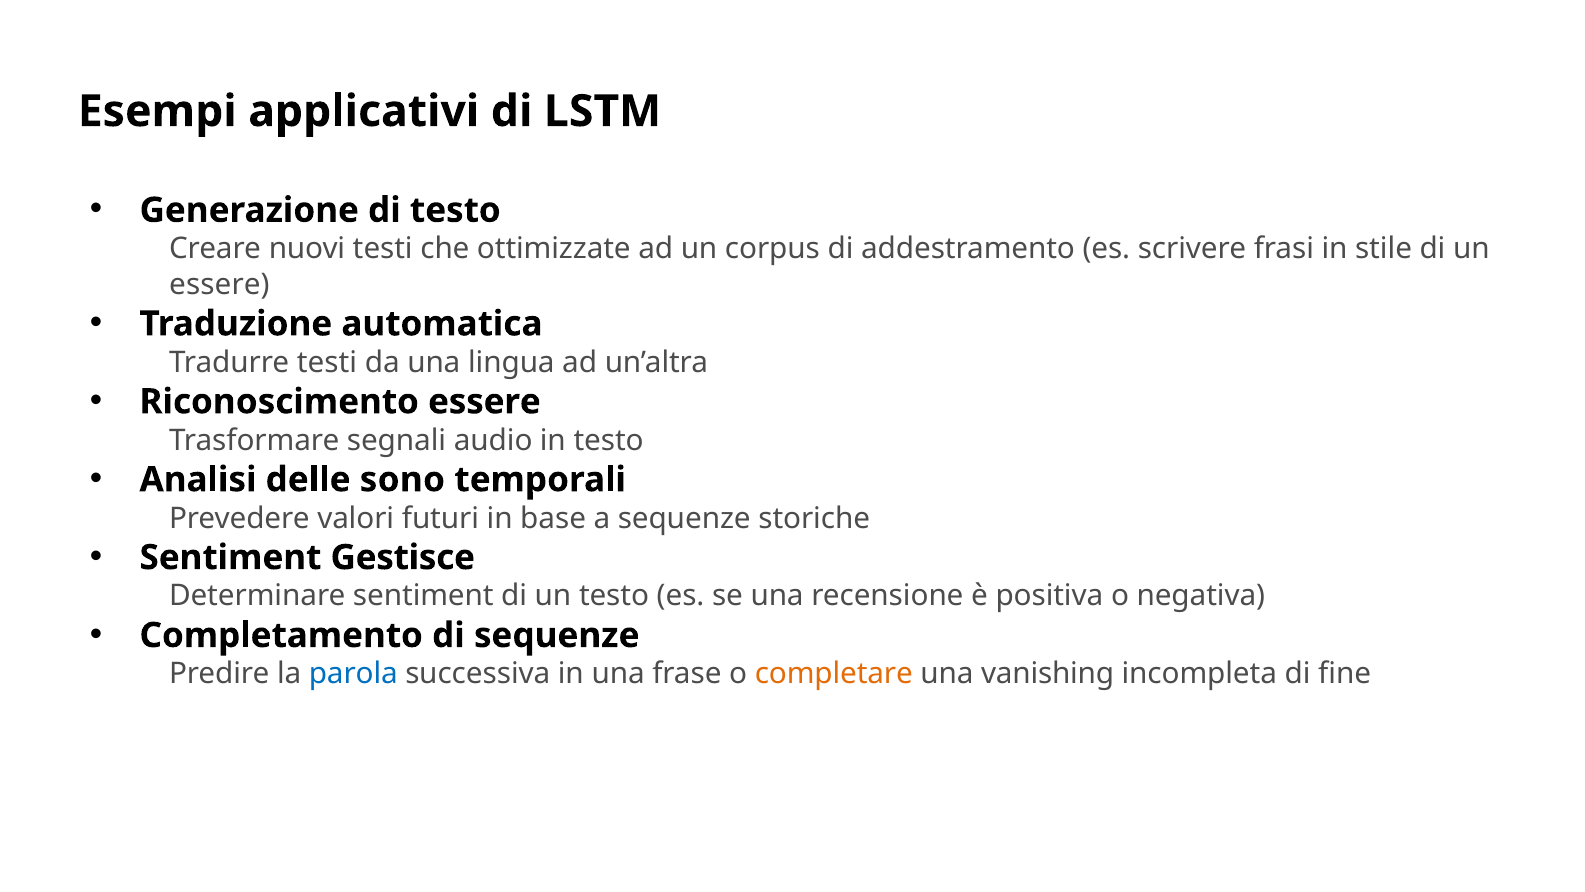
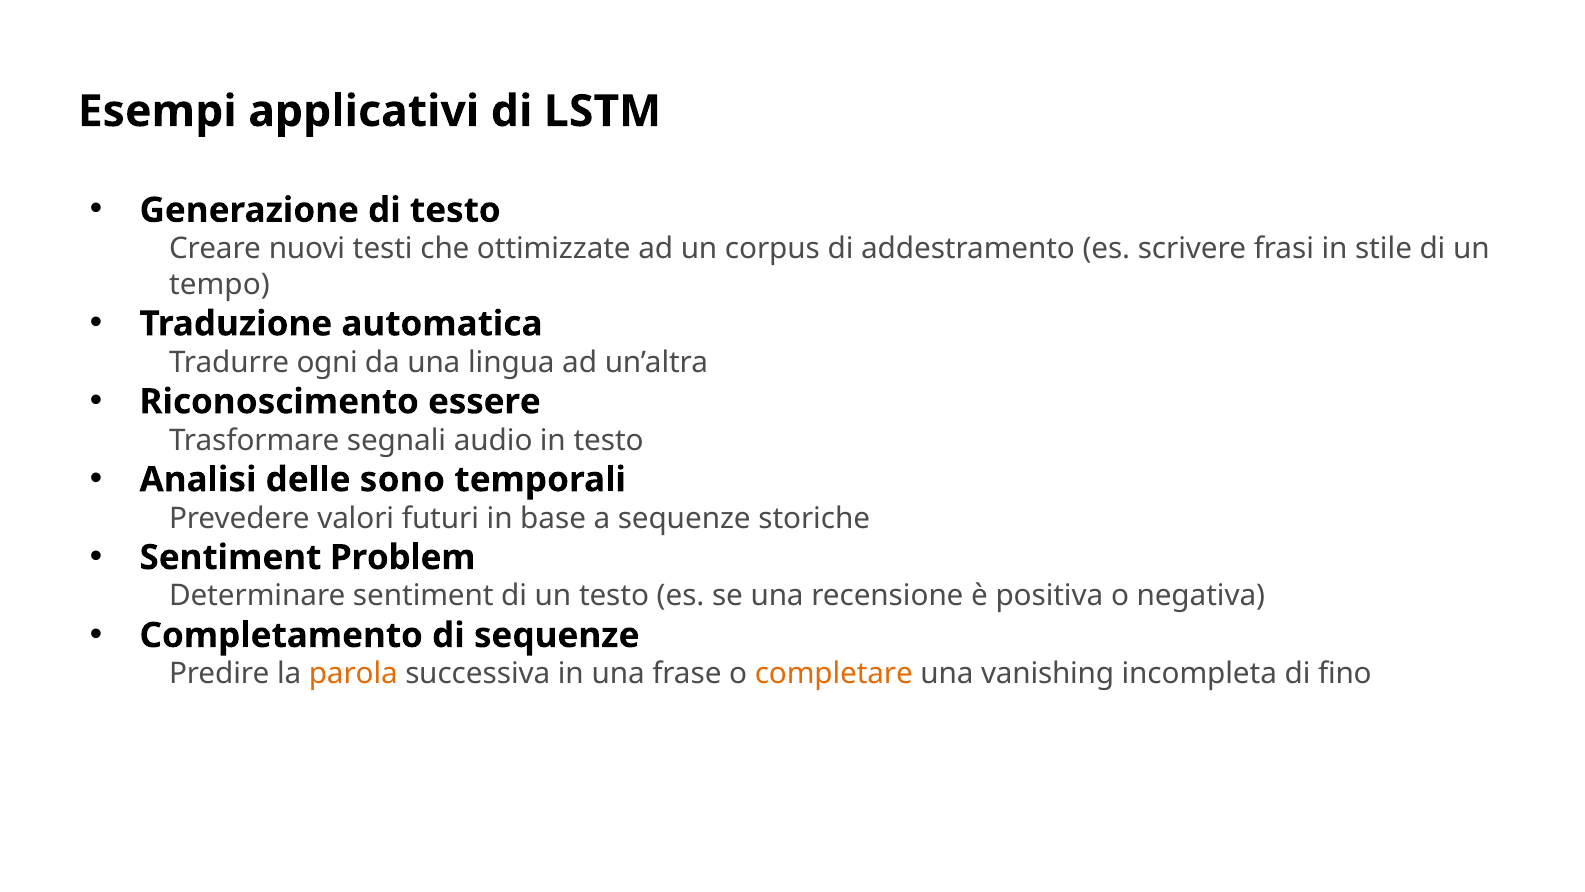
essere at (219, 284): essere -> tempo
Tradurre testi: testi -> ogni
Gestisce: Gestisce -> Problem
parola colour: blue -> orange
fine: fine -> fino
